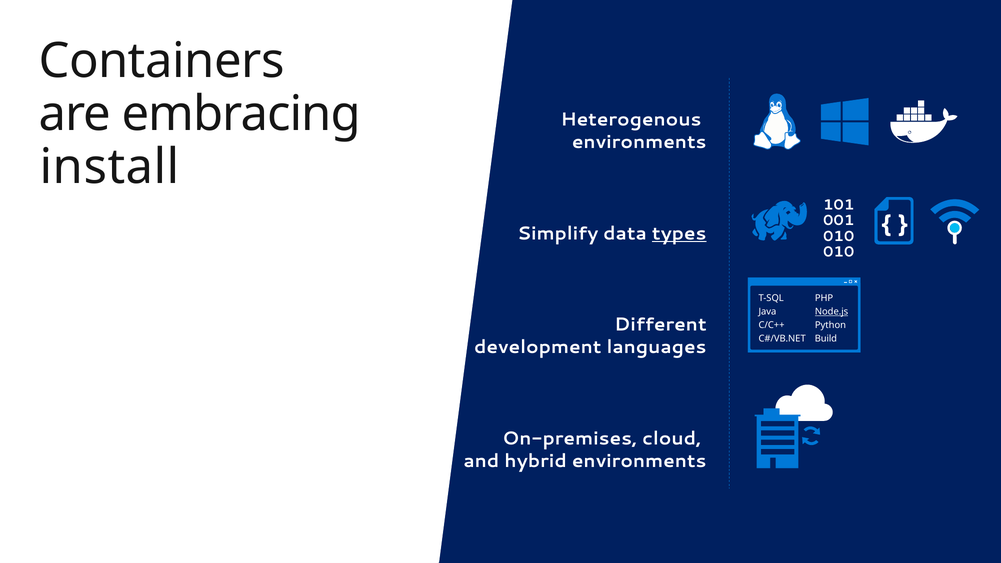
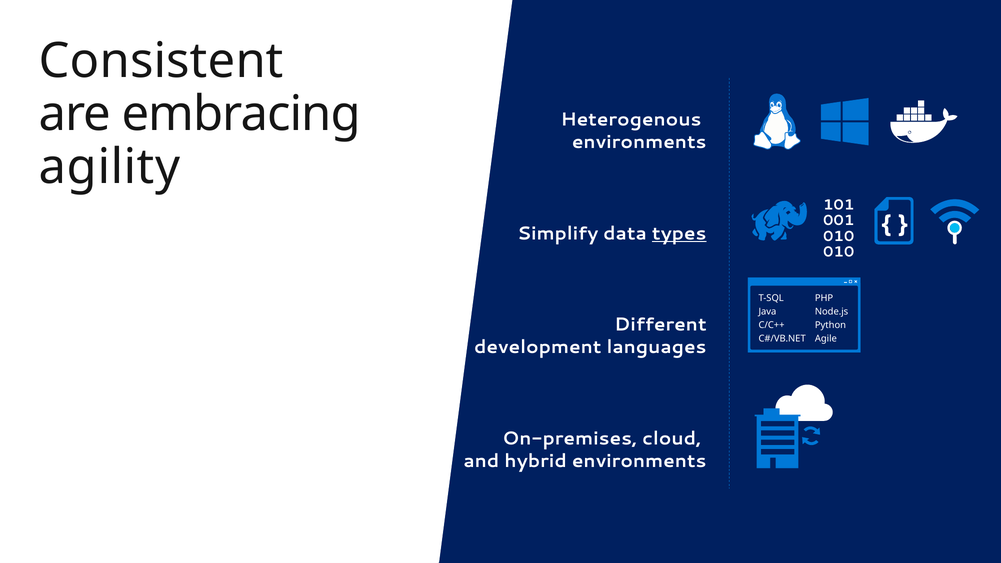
Containers: Containers -> Consistent
install: install -> agility
Node.js underline: present -> none
Build: Build -> Agile
